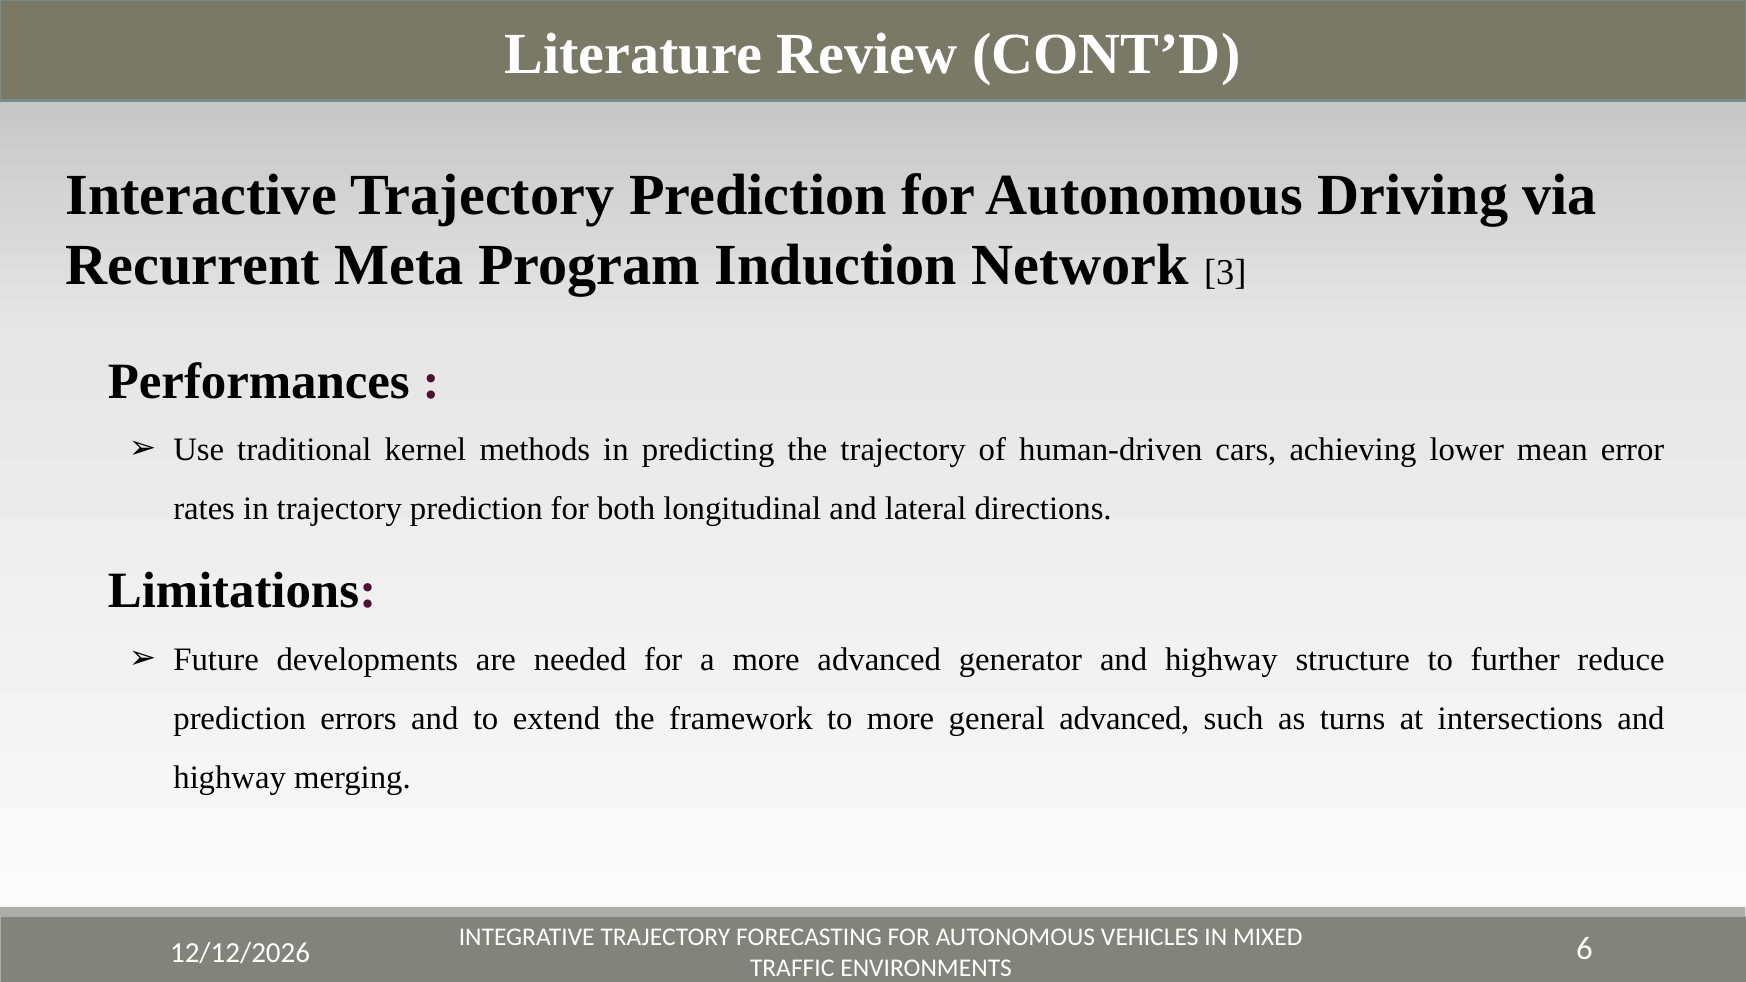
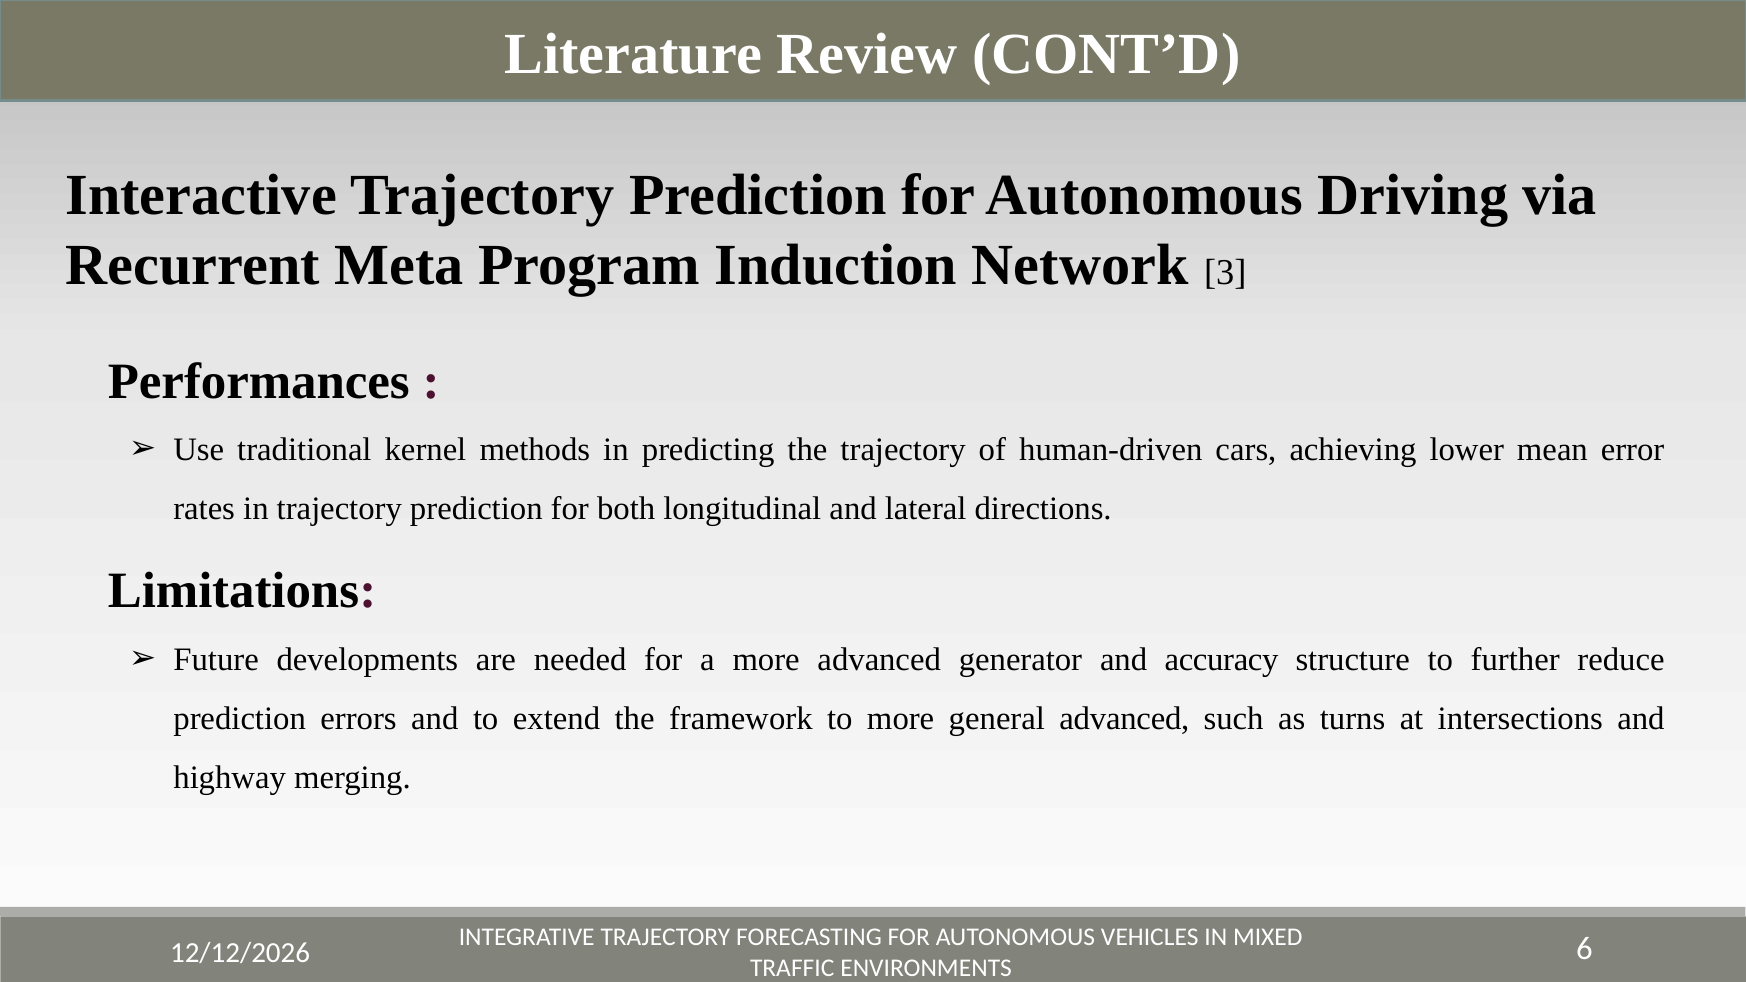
generator and highway: highway -> accuracy
